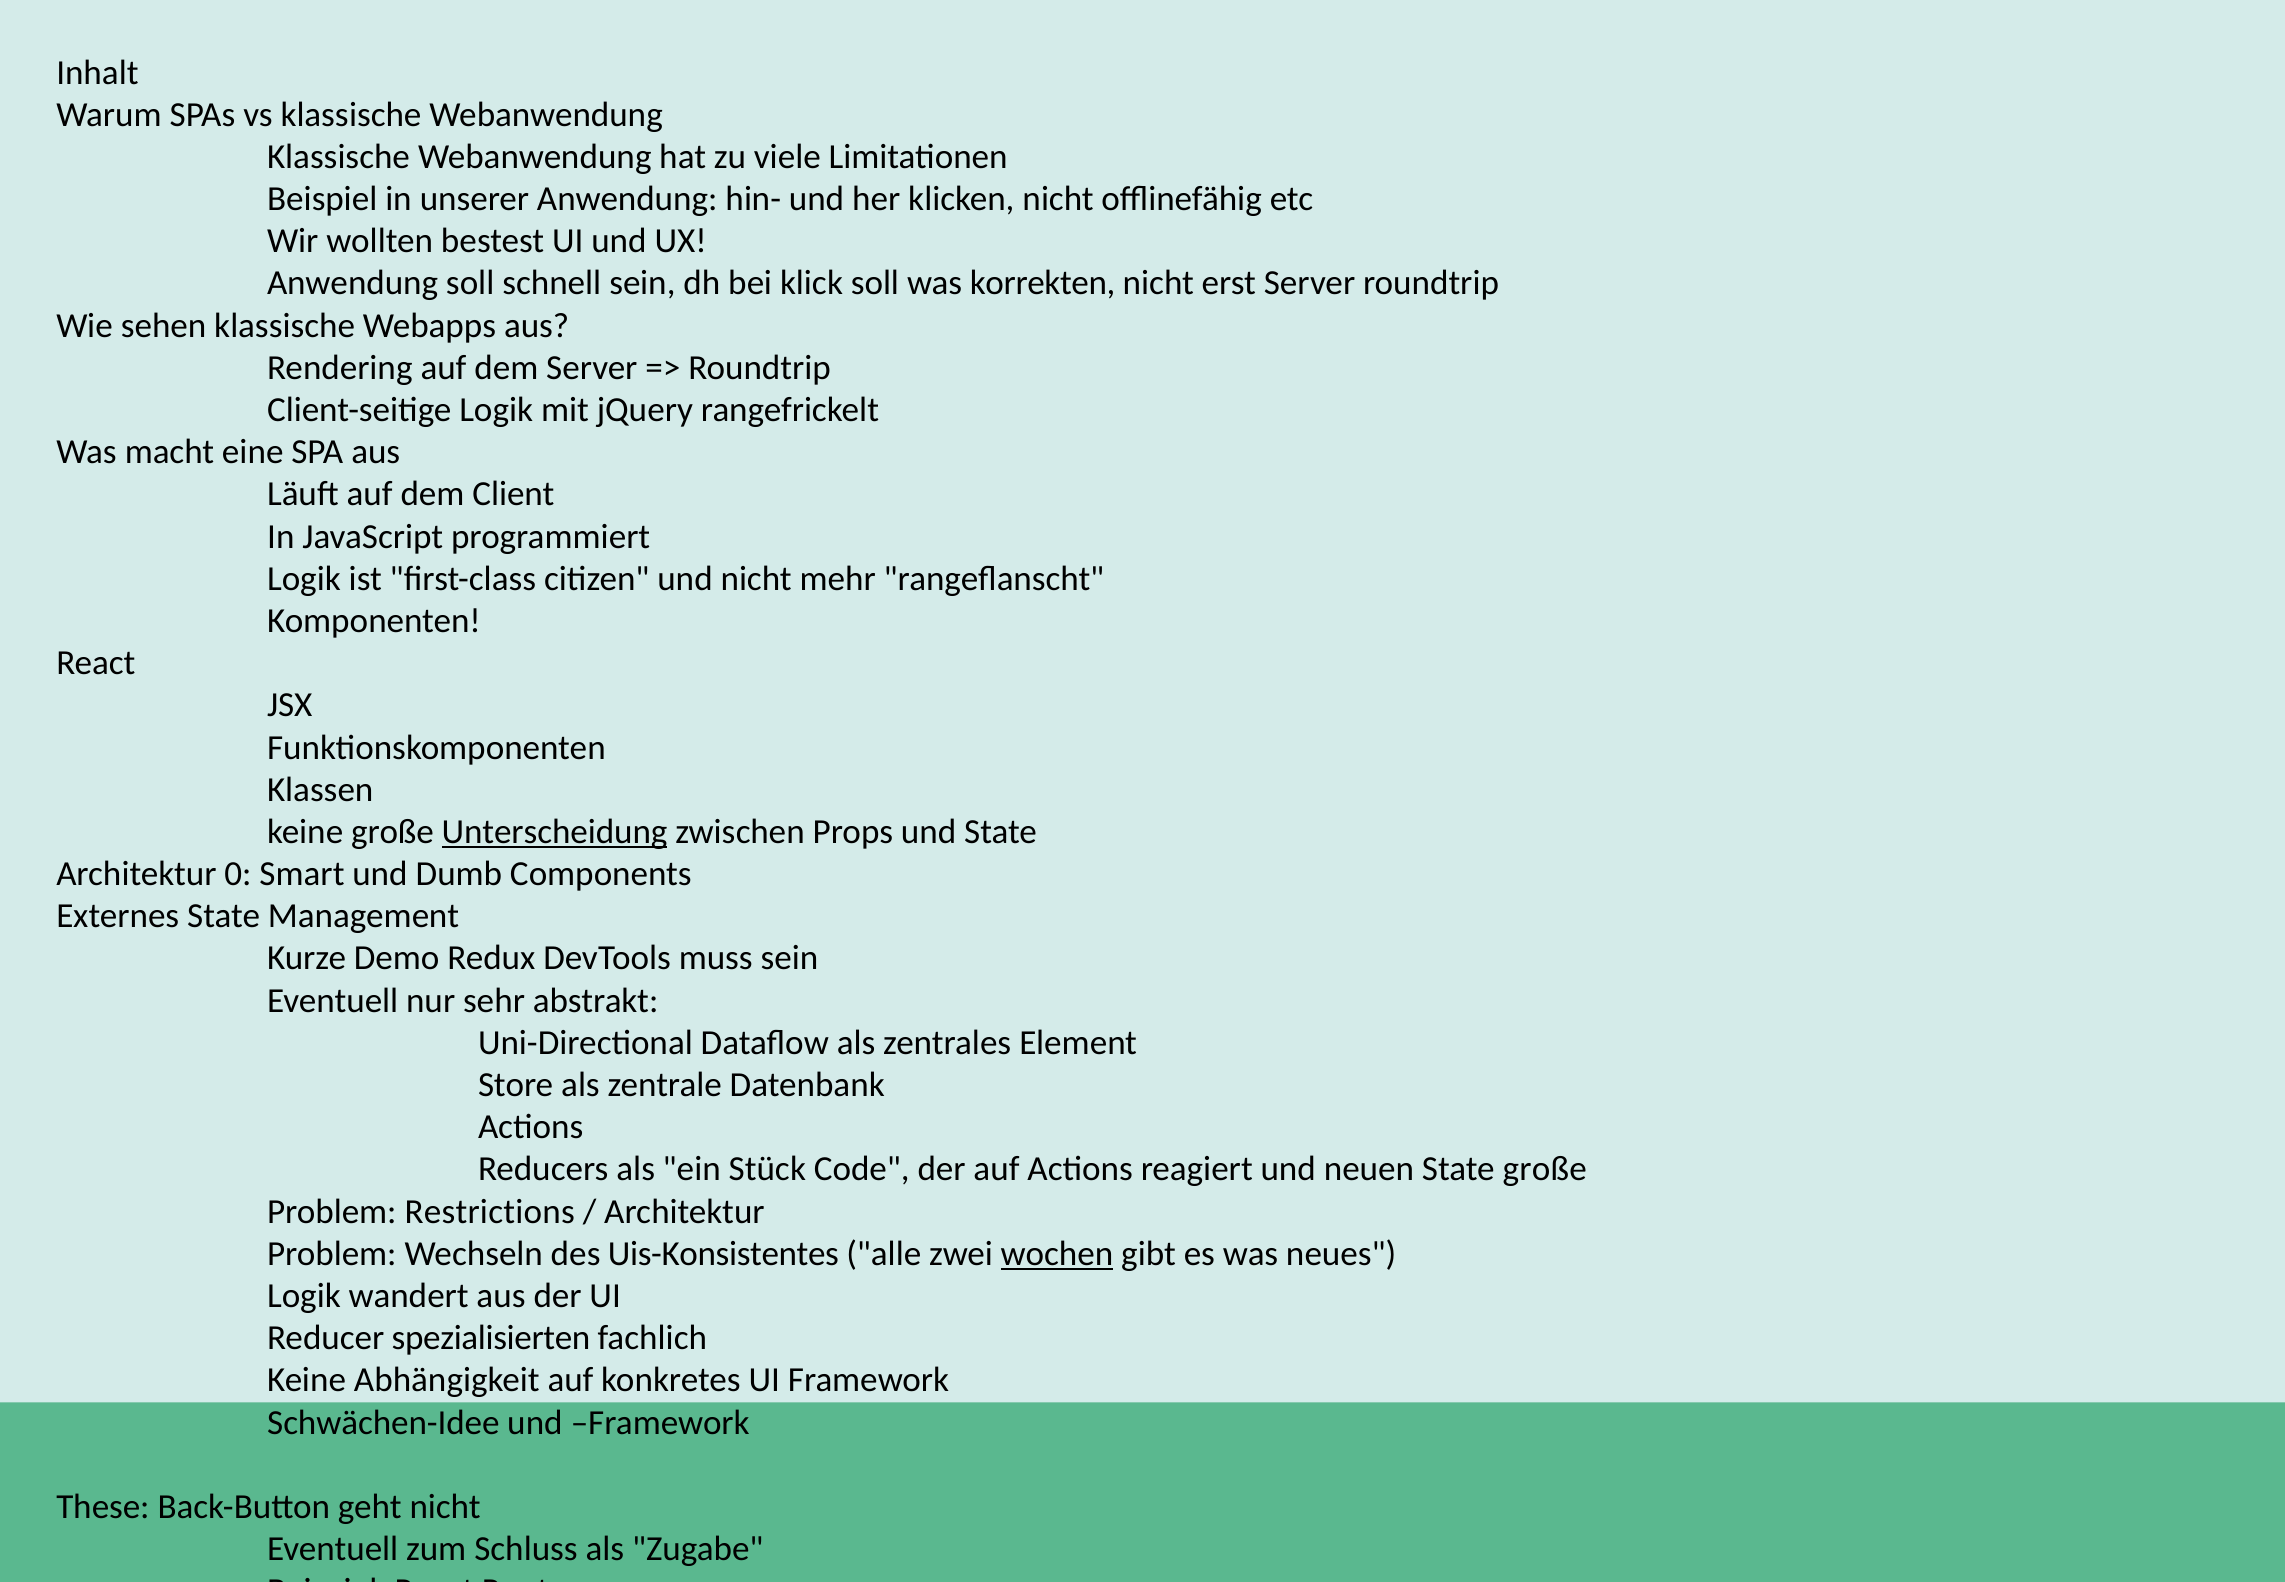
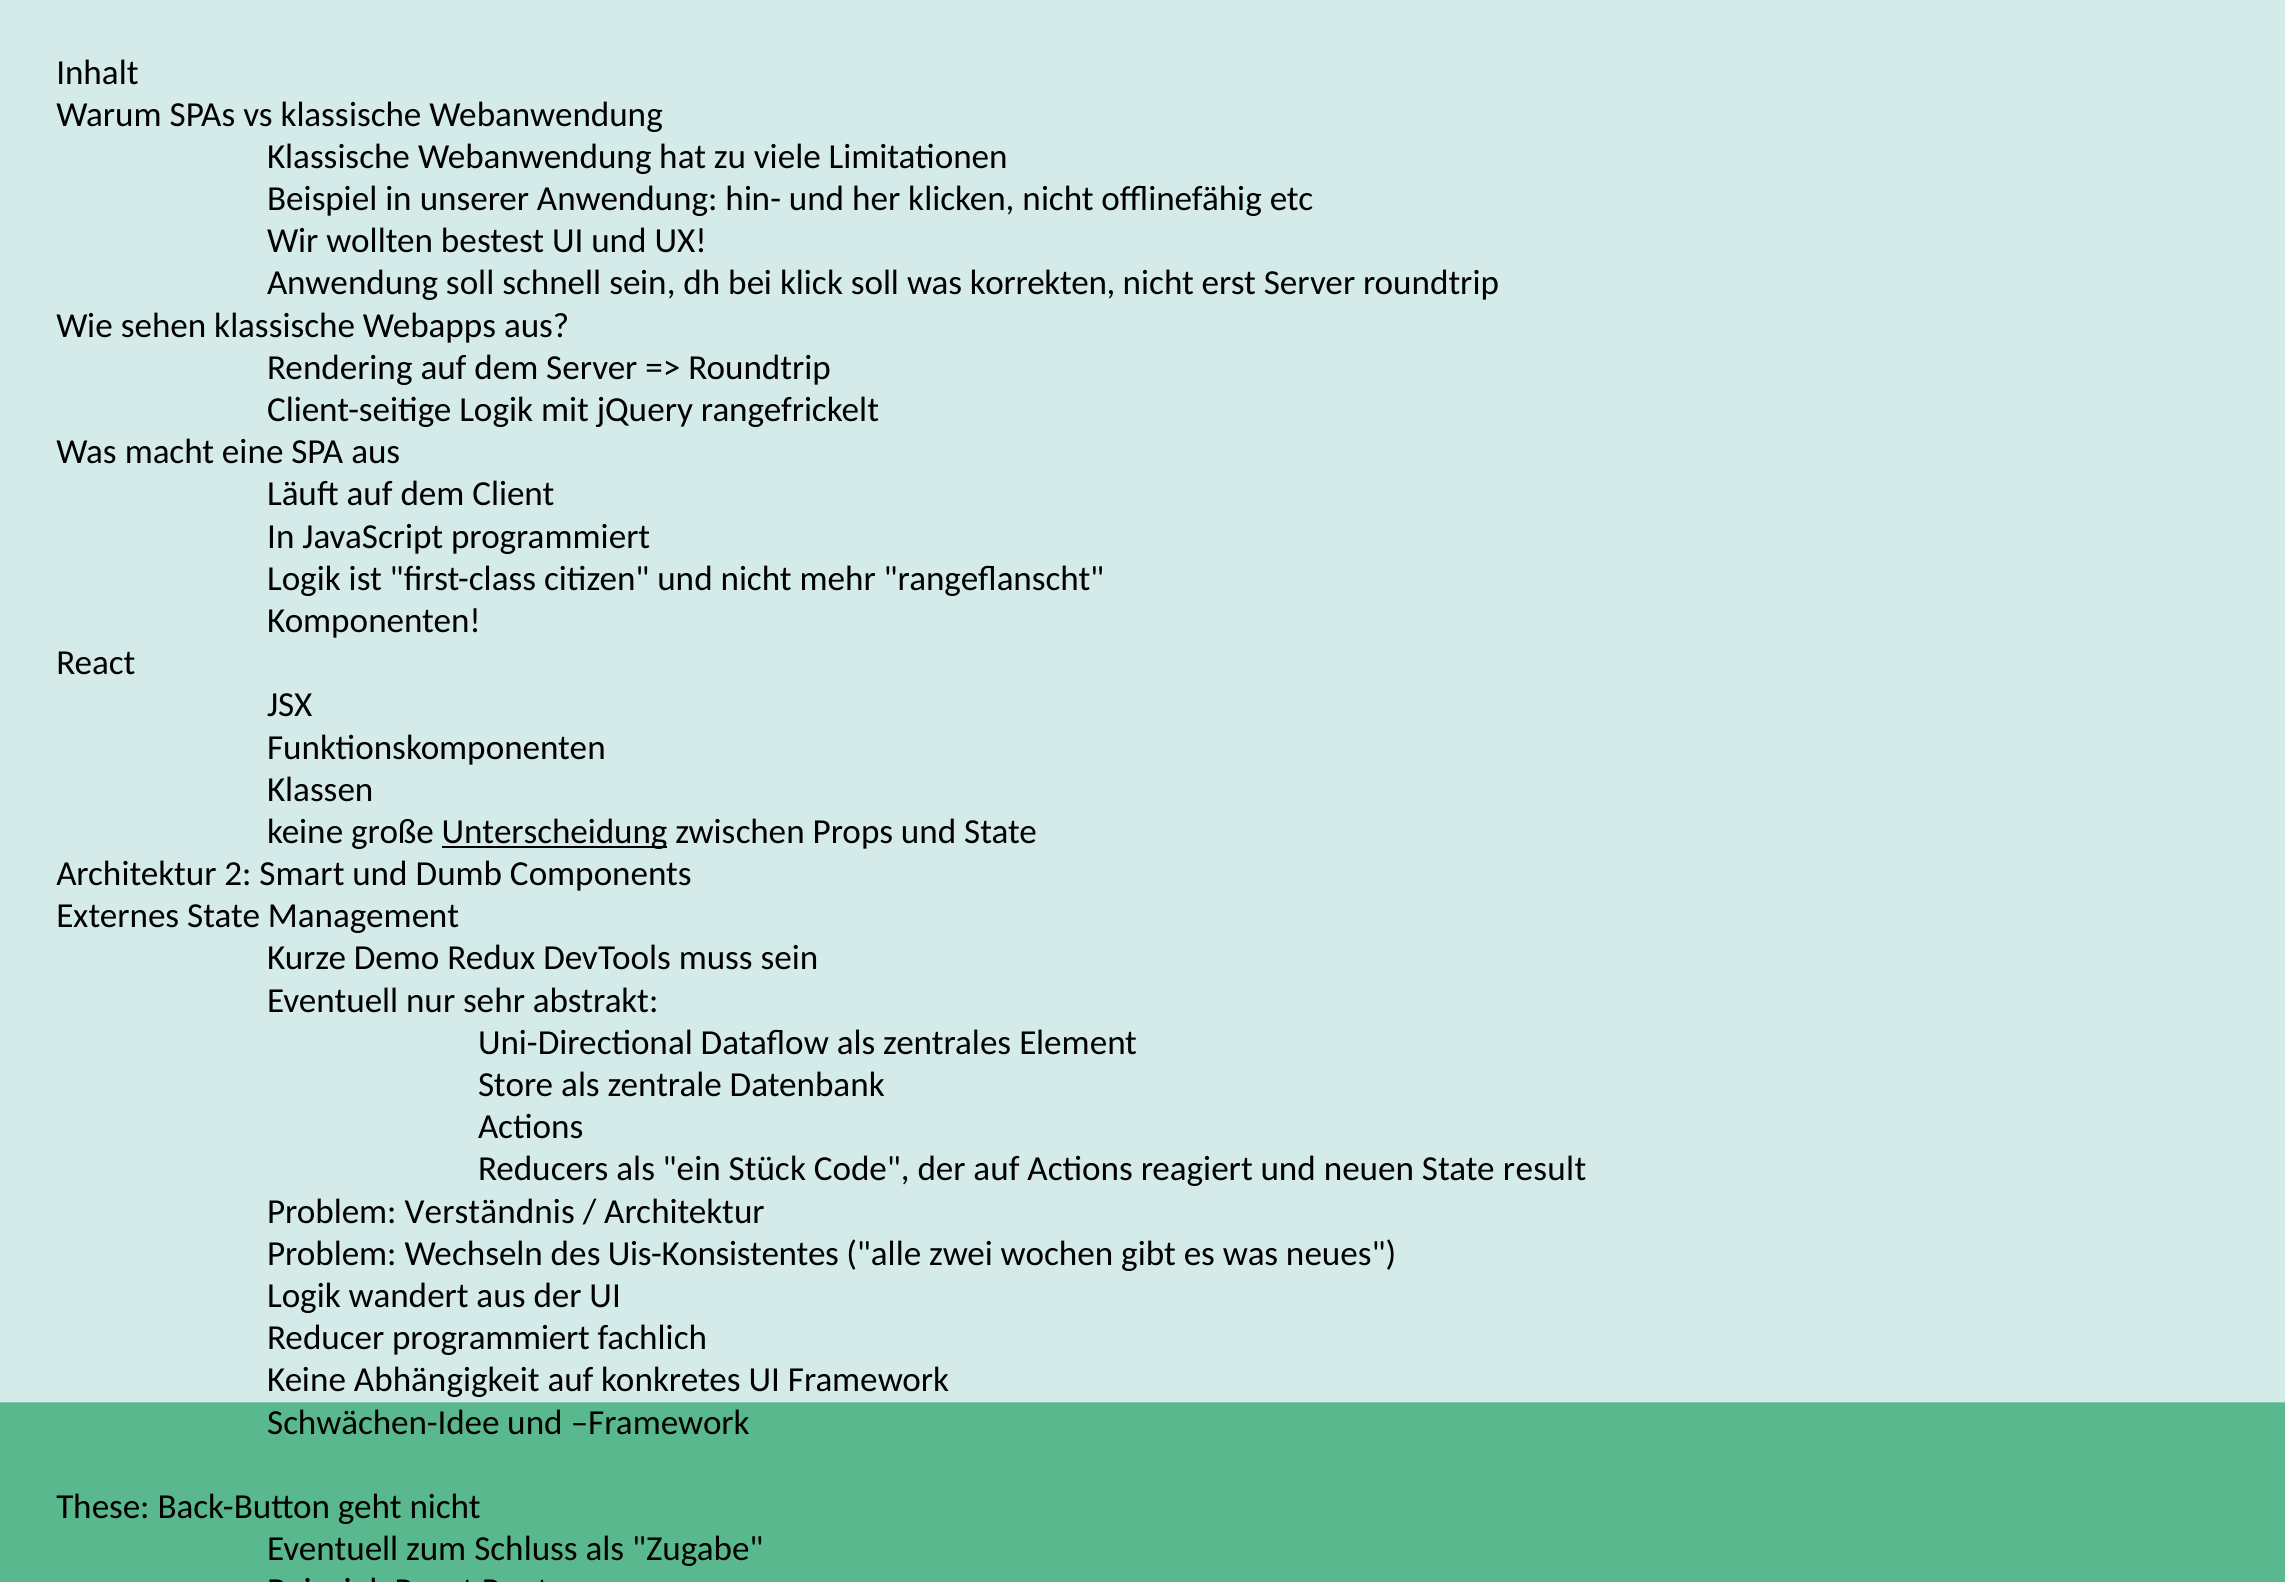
0: 0 -> 2
State große: große -> result
Restrictions: Restrictions -> Verständnis
wochen underline: present -> none
Reducer spezialisierten: spezialisierten -> programmiert
